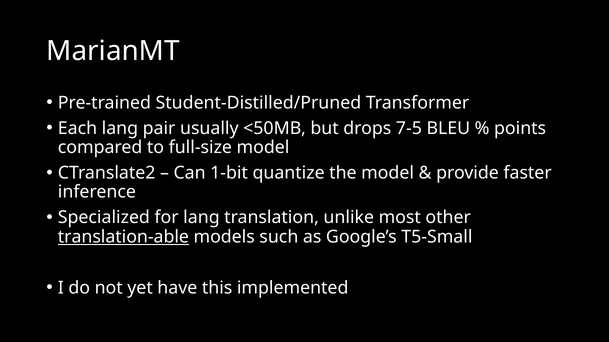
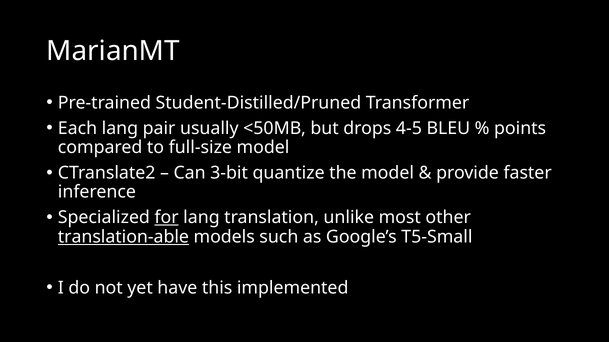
7-5: 7-5 -> 4-5
1-bit: 1-bit -> 3-bit
for underline: none -> present
